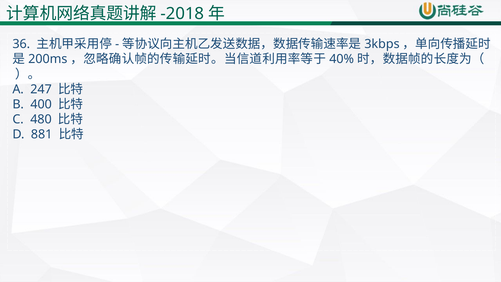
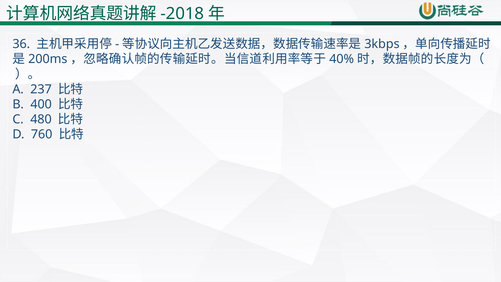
247: 247 -> 237
881: 881 -> 760
